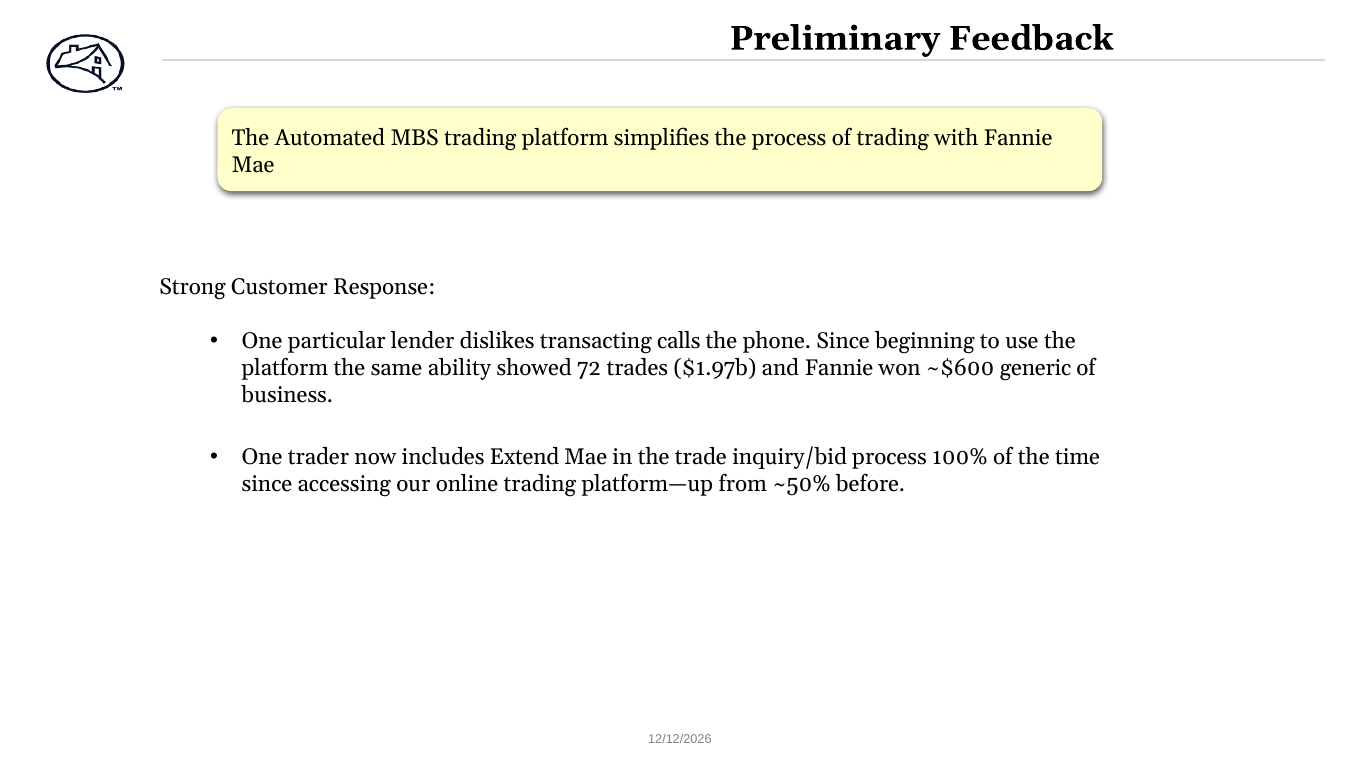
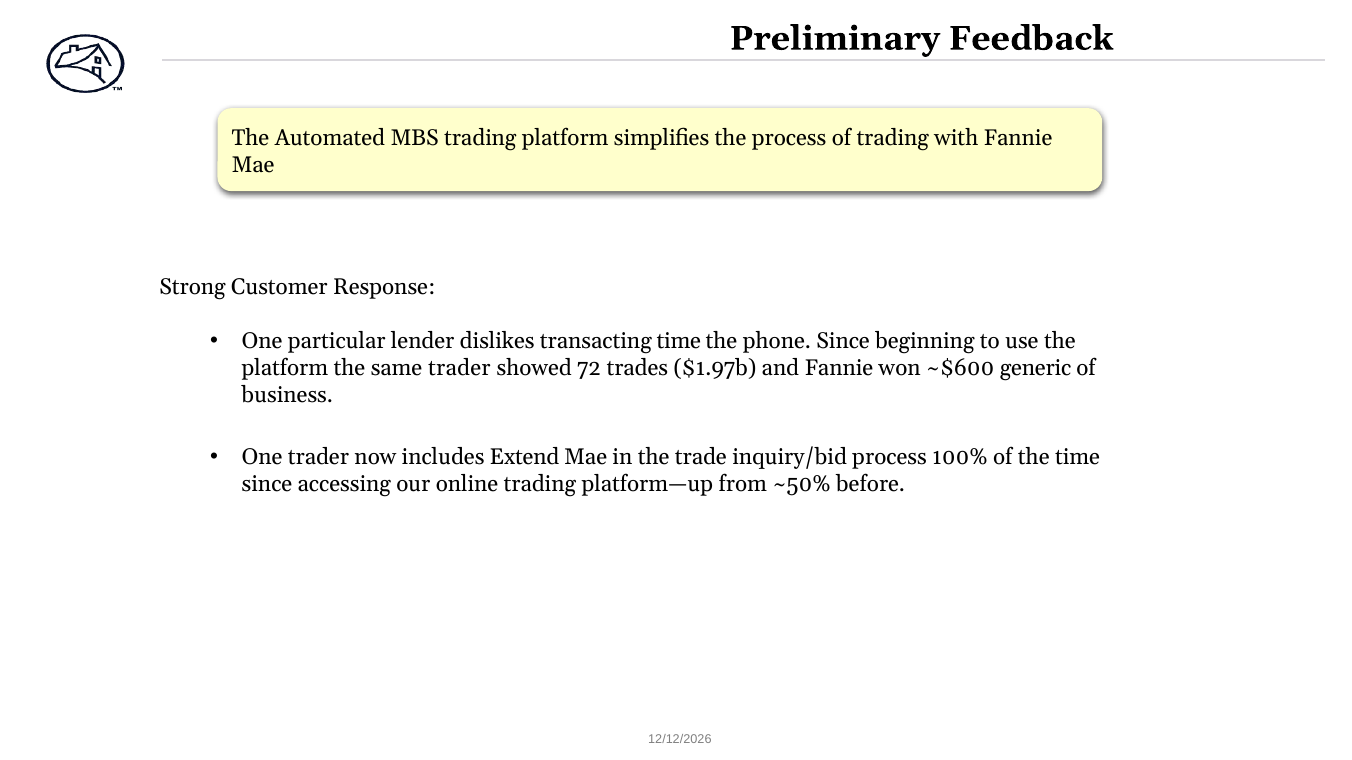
transacting calls: calls -> time
same ability: ability -> trader
